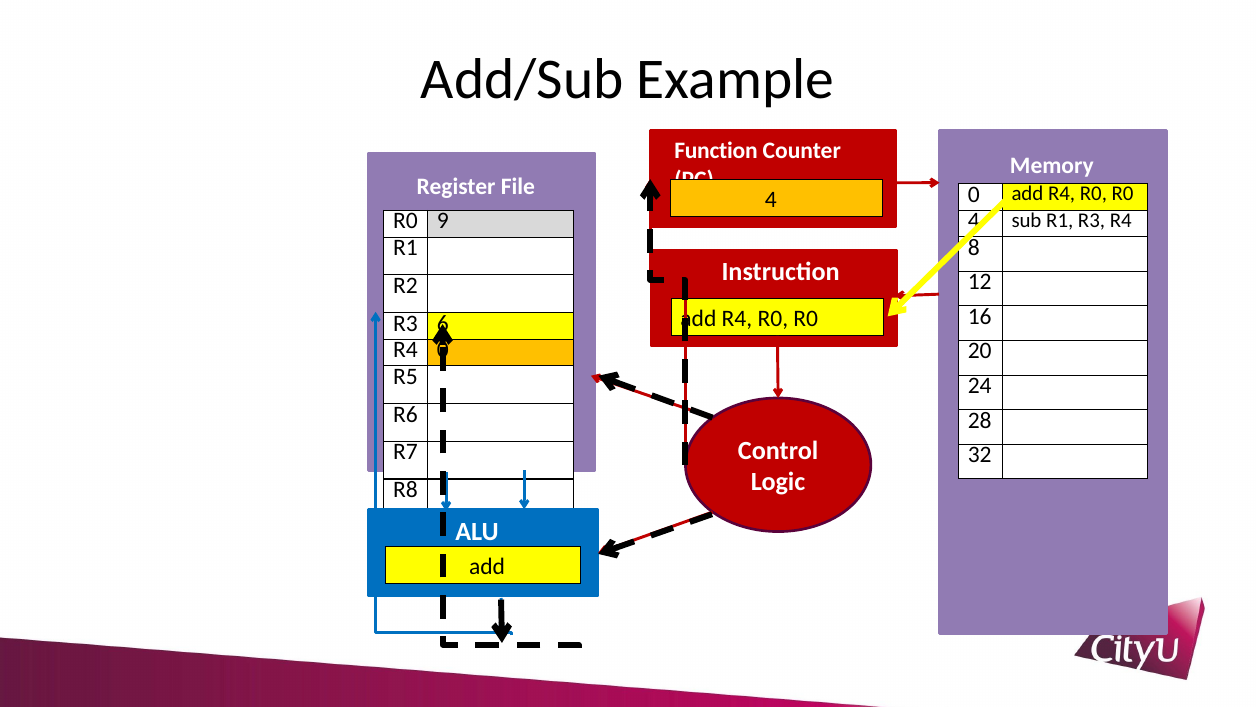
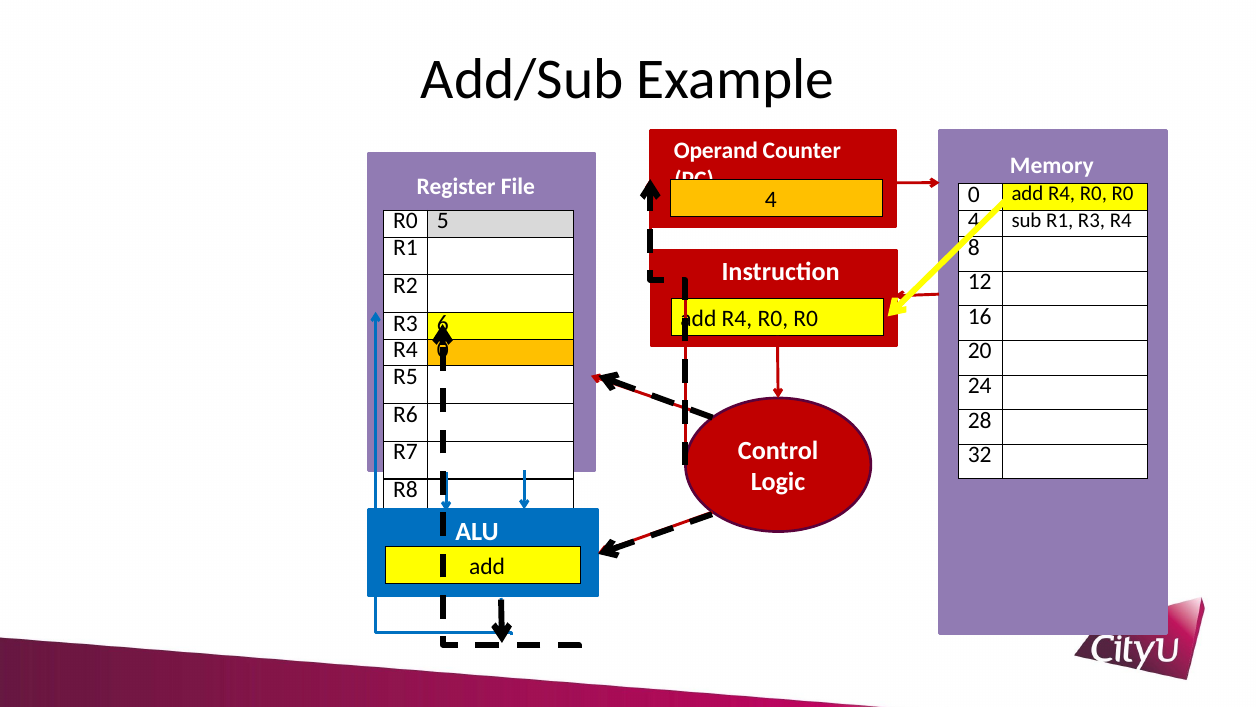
Function: Function -> Operand
9: 9 -> 5
